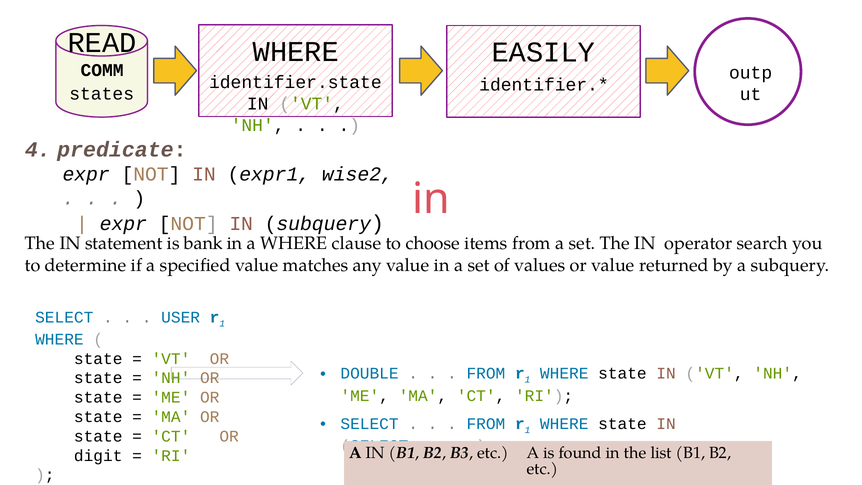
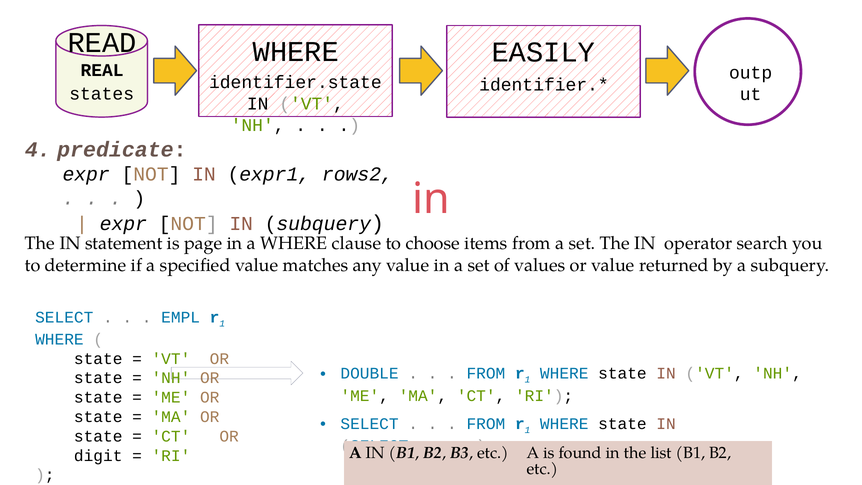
COMM: COMM -> REAL
wise2: wise2 -> rows2
bank: bank -> page
USER: USER -> EMPL
